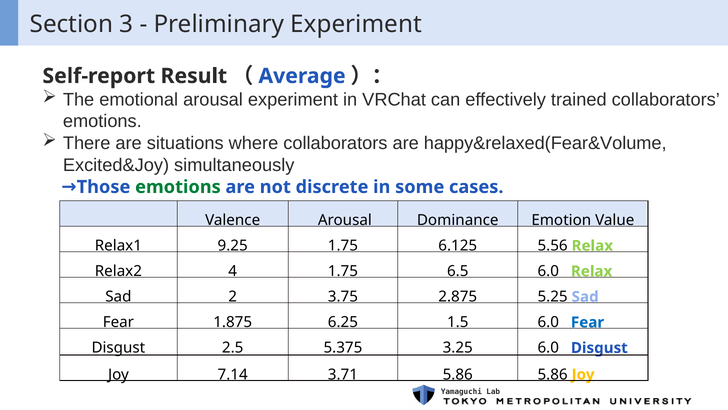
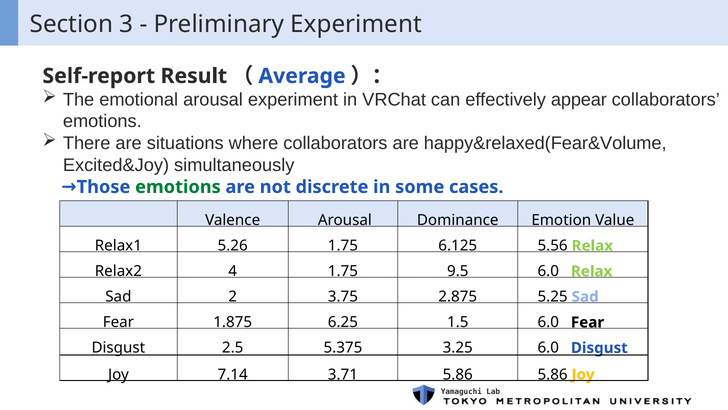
trained: trained -> appear
9.25: 9.25 -> 5.26
6.5: 6.5 -> 9.5
Fear at (587, 322) colour: blue -> black
